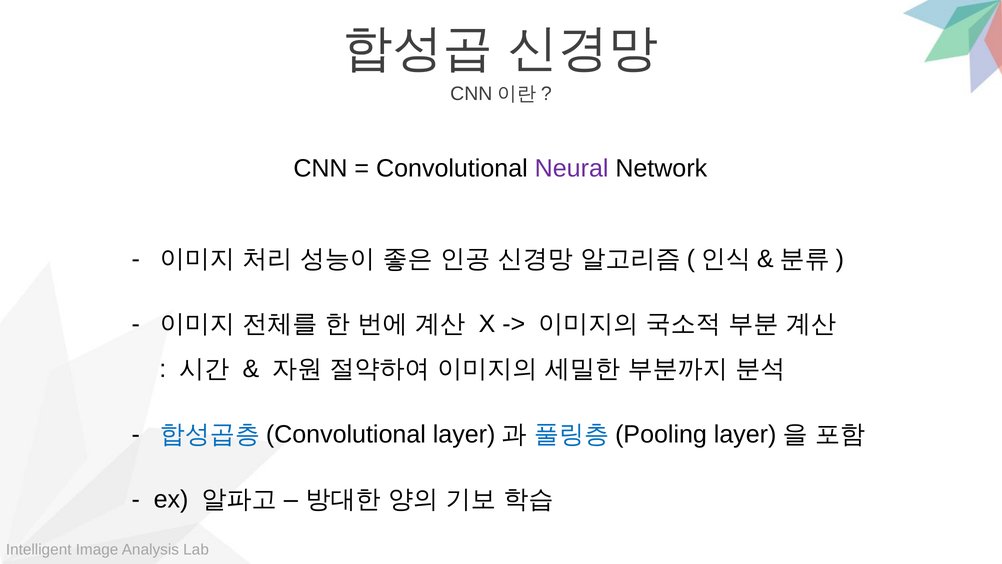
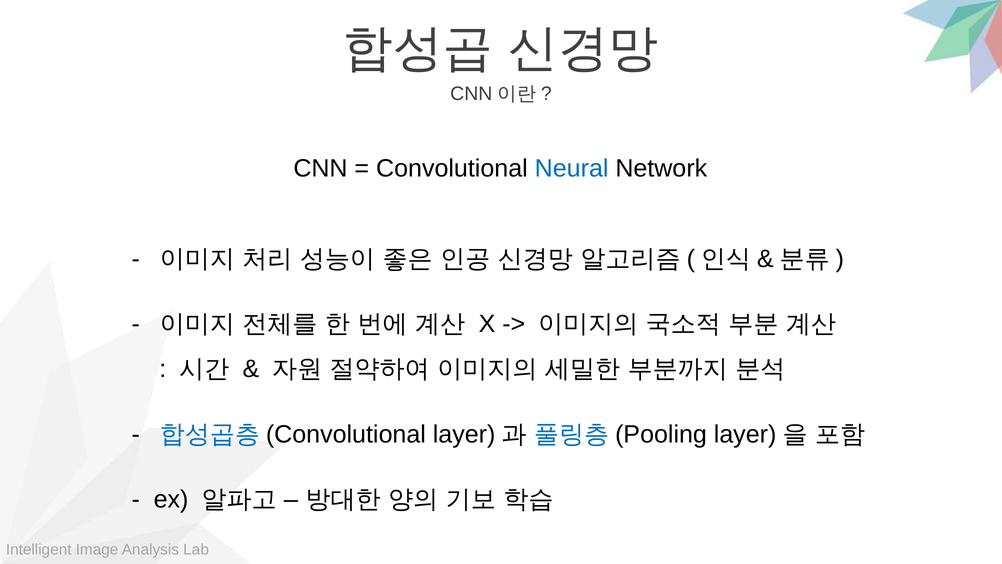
Neural colour: purple -> blue
